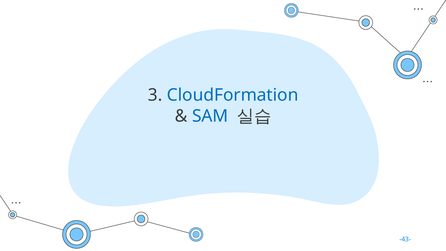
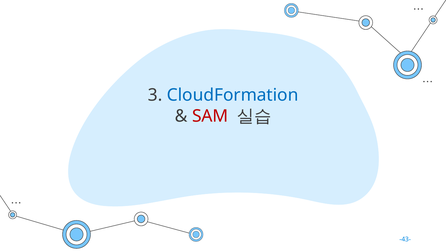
SAM colour: blue -> red
